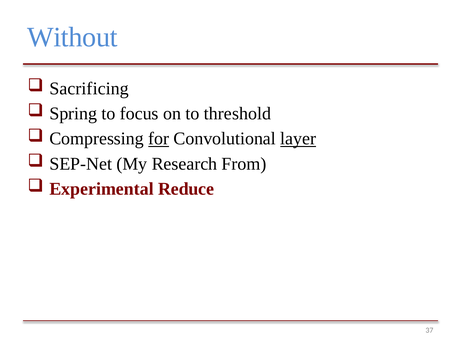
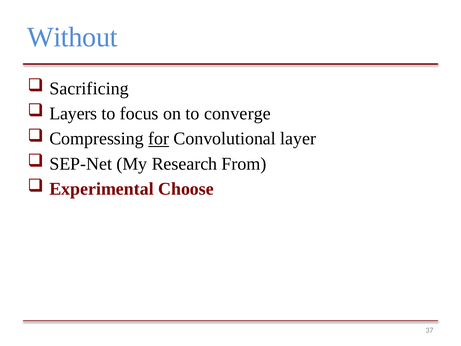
Spring: Spring -> Layers
threshold: threshold -> converge
layer underline: present -> none
Reduce: Reduce -> Choose
